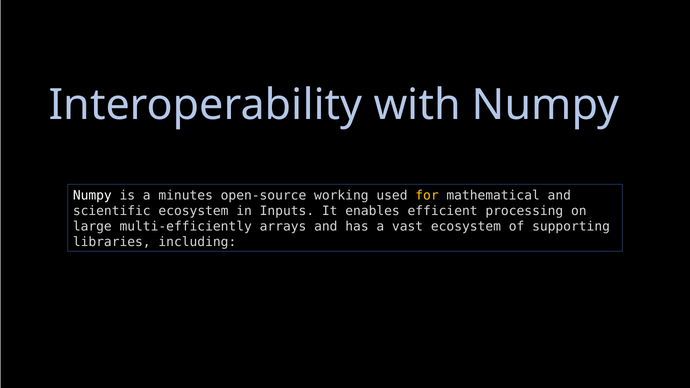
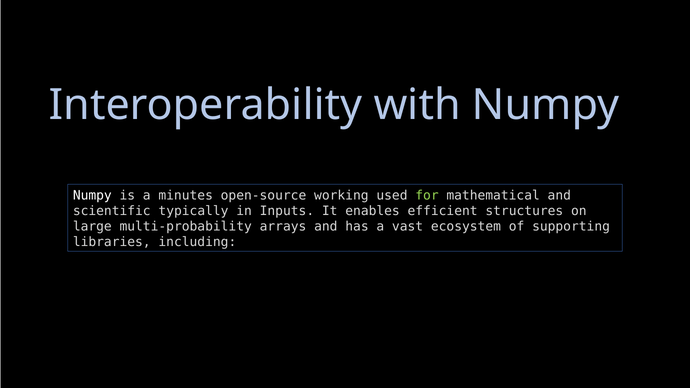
for colour: yellow -> light green
scientific ecosystem: ecosystem -> typically
processing: processing -> structures
multi-efficiently: multi-efficiently -> multi-probability
